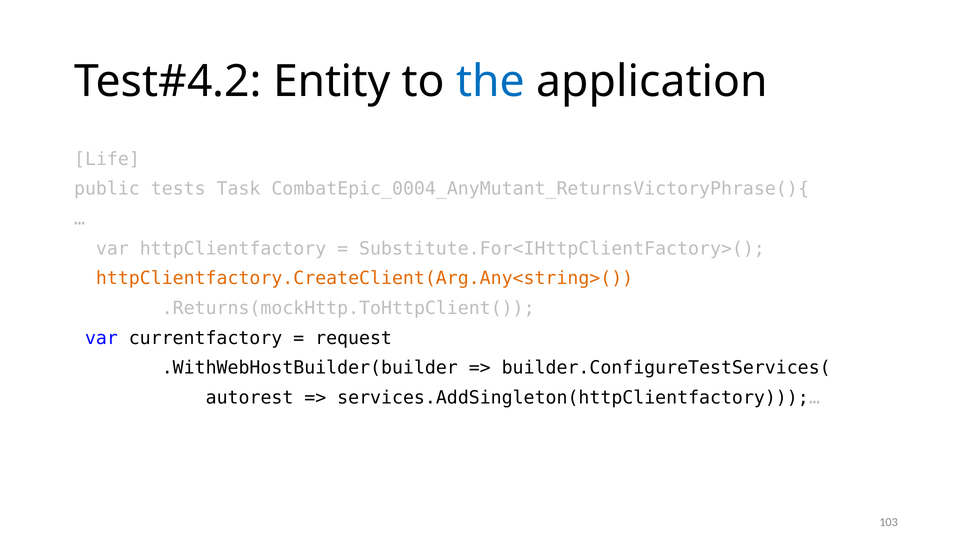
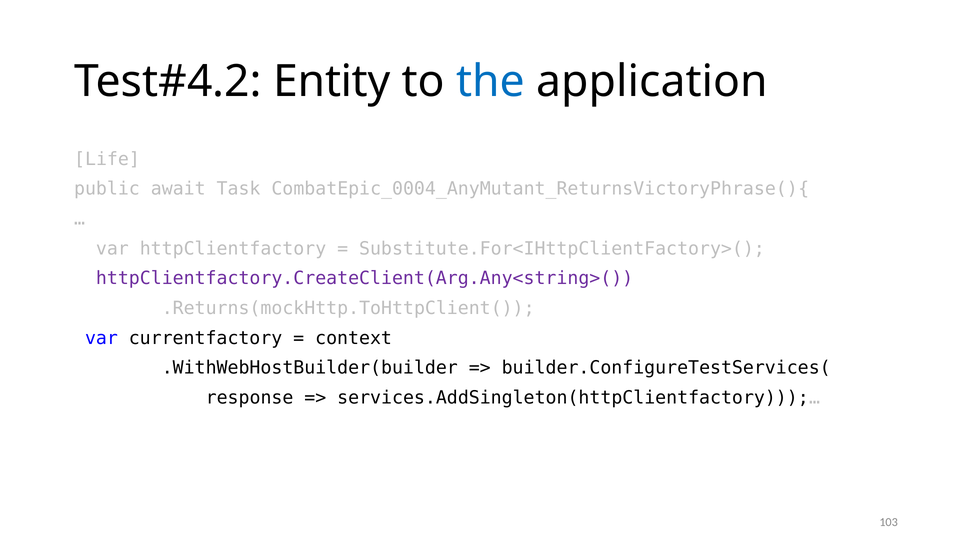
tests: tests -> await
httpClientfactory.CreateClient(Arg.Any<string>( colour: orange -> purple
request: request -> context
autorest: autorest -> response
